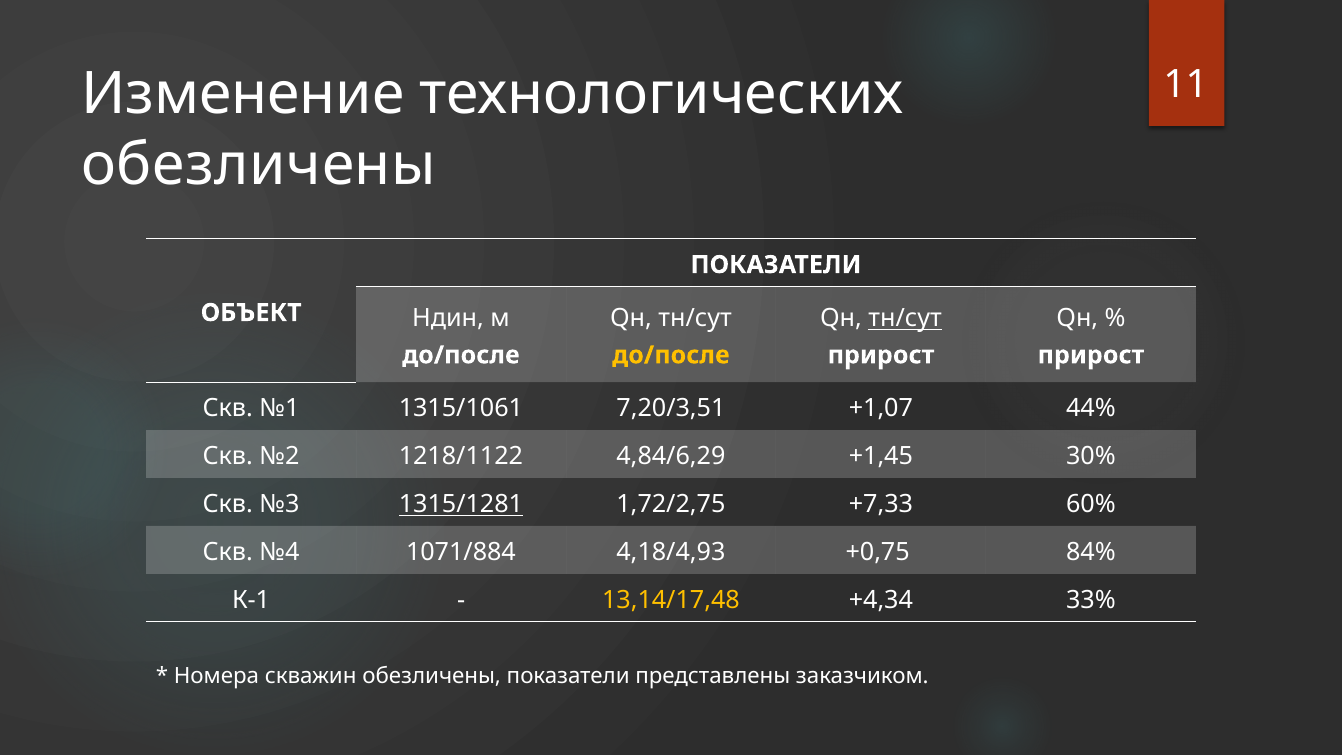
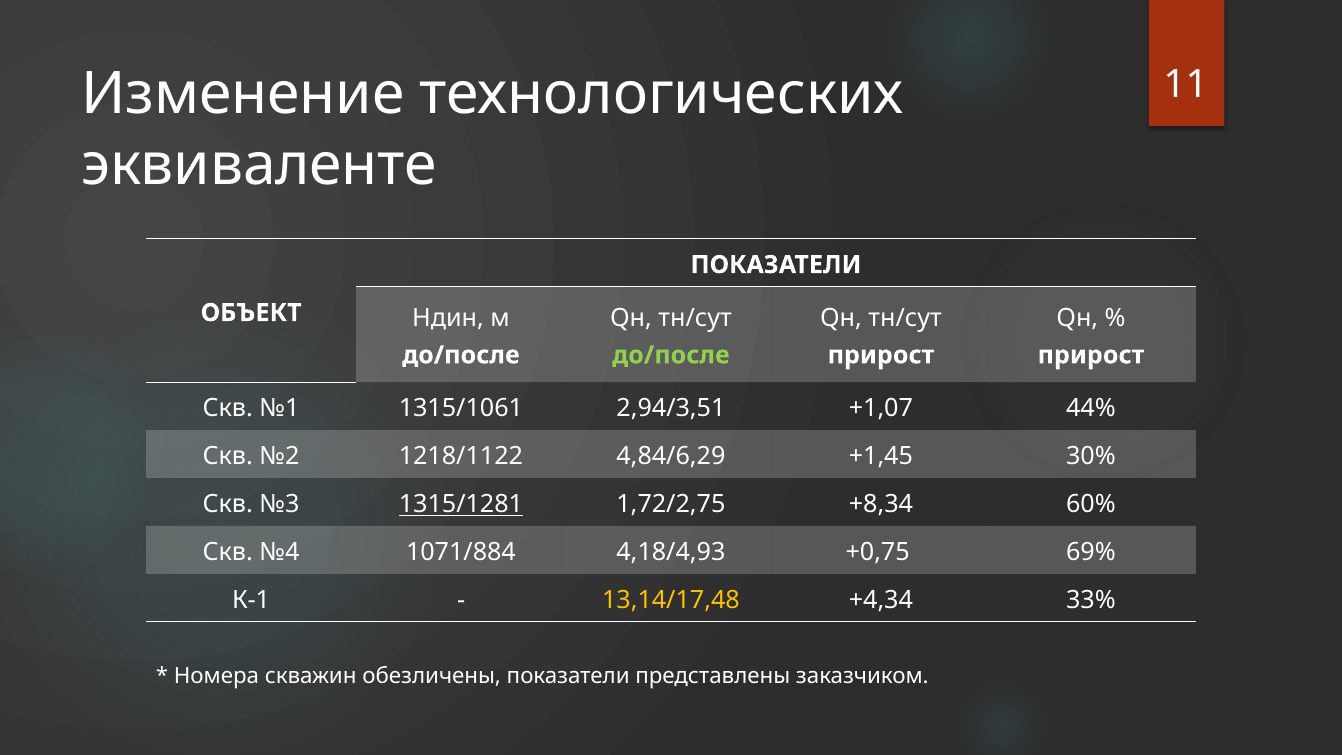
обезличены at (259, 165): обезличены -> эквиваленте
тн/сут at (905, 318) underline: present -> none
до/после at (671, 355) colour: yellow -> light green
7,20/3,51: 7,20/3,51 -> 2,94/3,51
+7,33: +7,33 -> +8,34
84%: 84% -> 69%
